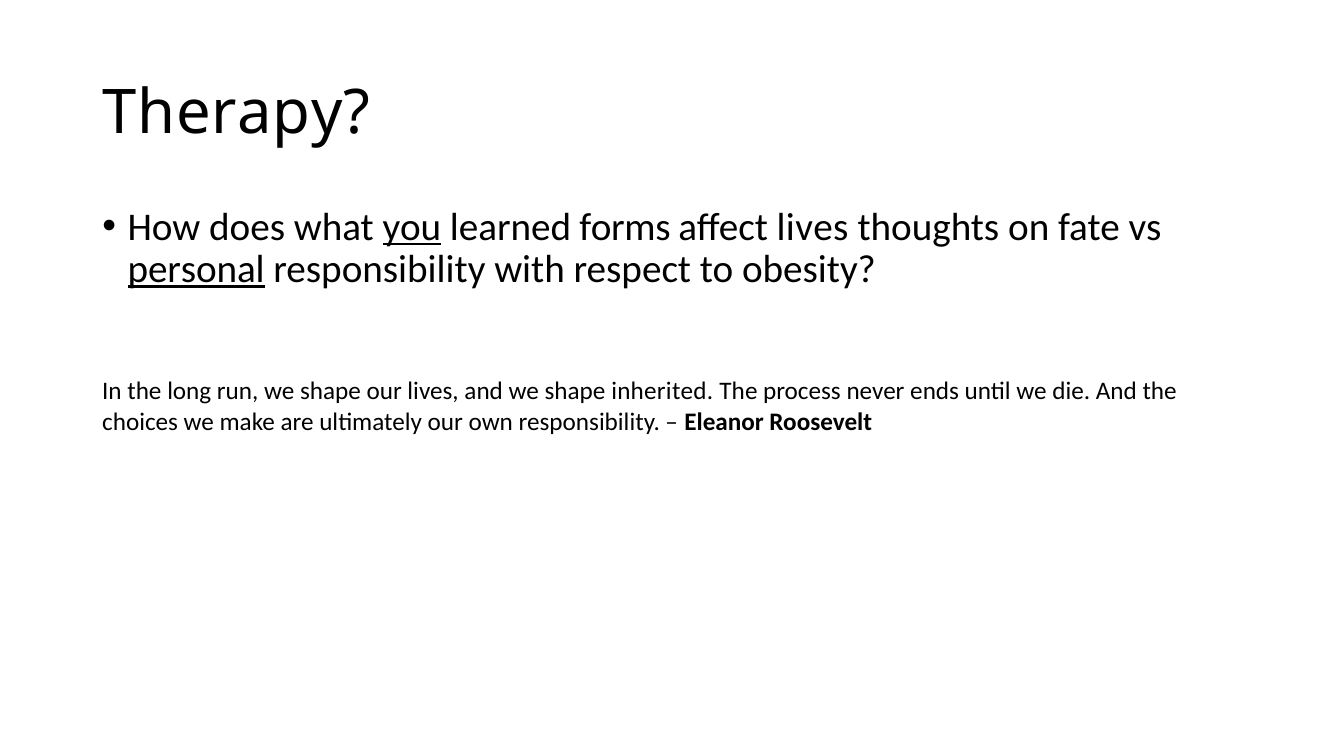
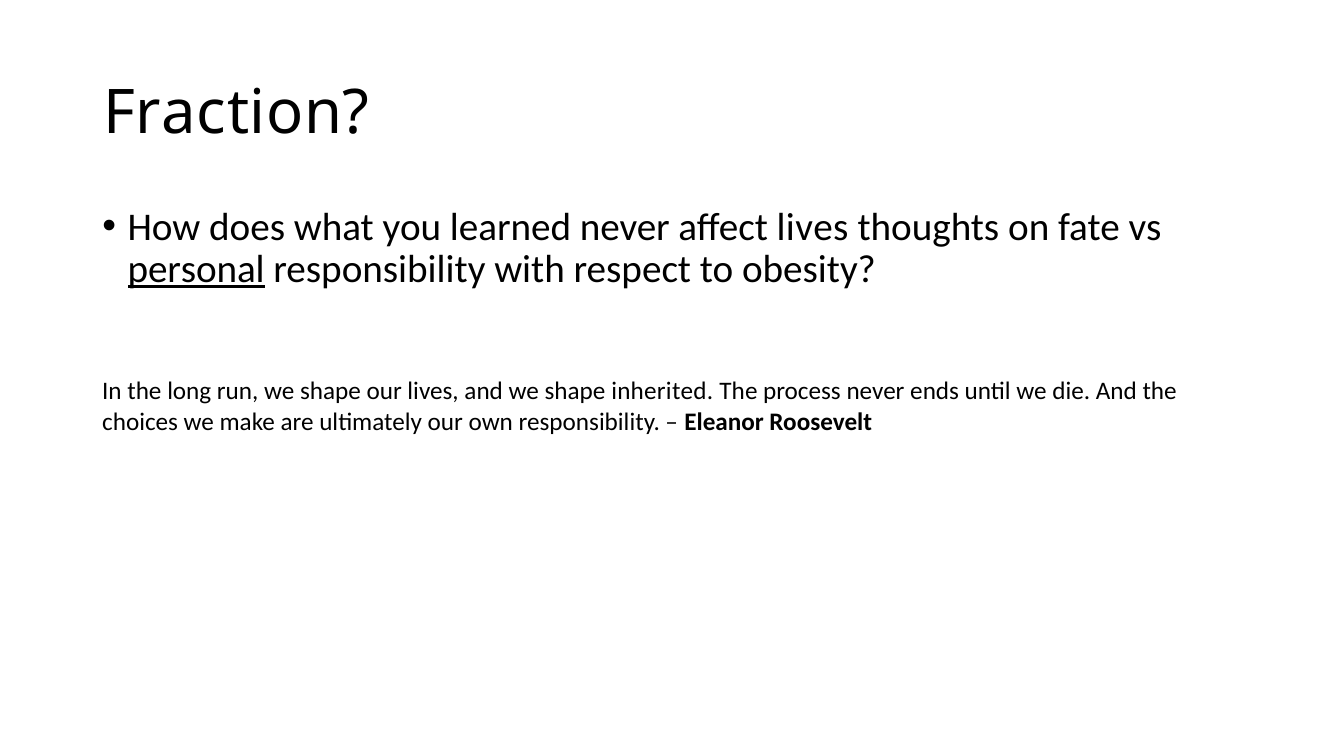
Therapy: Therapy -> Fraction
you underline: present -> none
learned forms: forms -> never
